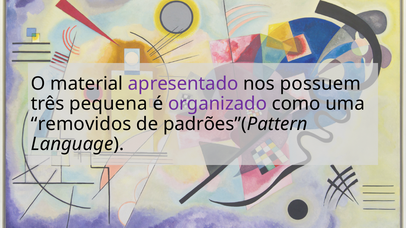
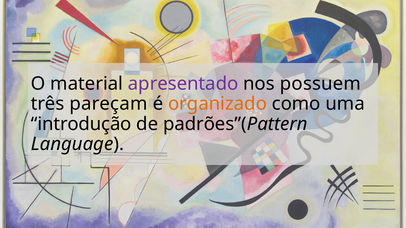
pequena: pequena -> pareçam
organizado colour: purple -> orange
removidos: removidos -> introdução
